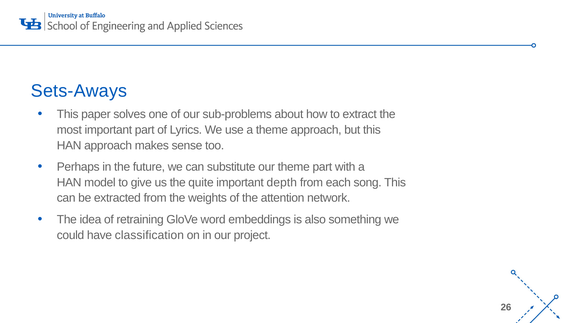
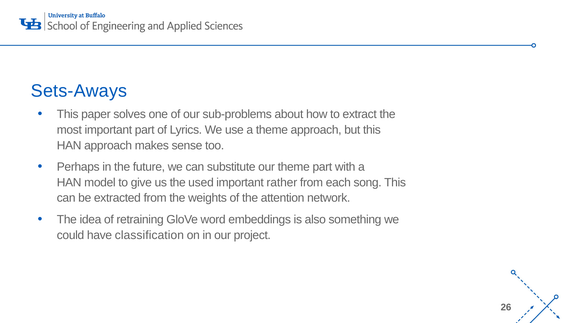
quite: quite -> used
depth: depth -> rather
